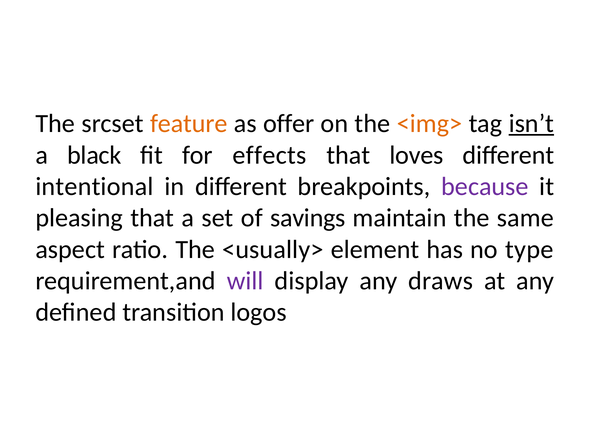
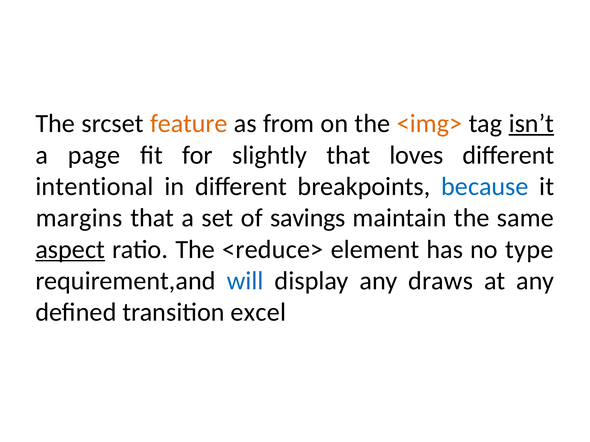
offer: offer -> from
black: black -> page
effects: effects -> slightly
because colour: purple -> blue
pleasing: pleasing -> margins
aspect underline: none -> present
<usually>: <usually> -> <reduce>
will colour: purple -> blue
logos: logos -> excel
